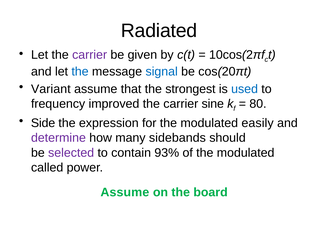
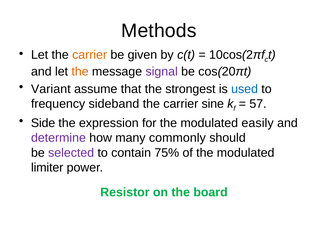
Radiated: Radiated -> Methods
carrier at (90, 55) colour: purple -> orange
the at (80, 72) colour: blue -> orange
signal colour: blue -> purple
improved: improved -> sideband
80: 80 -> 57
sidebands: sidebands -> commonly
93%: 93% -> 75%
called: called -> limiter
Assume at (125, 193): Assume -> Resistor
